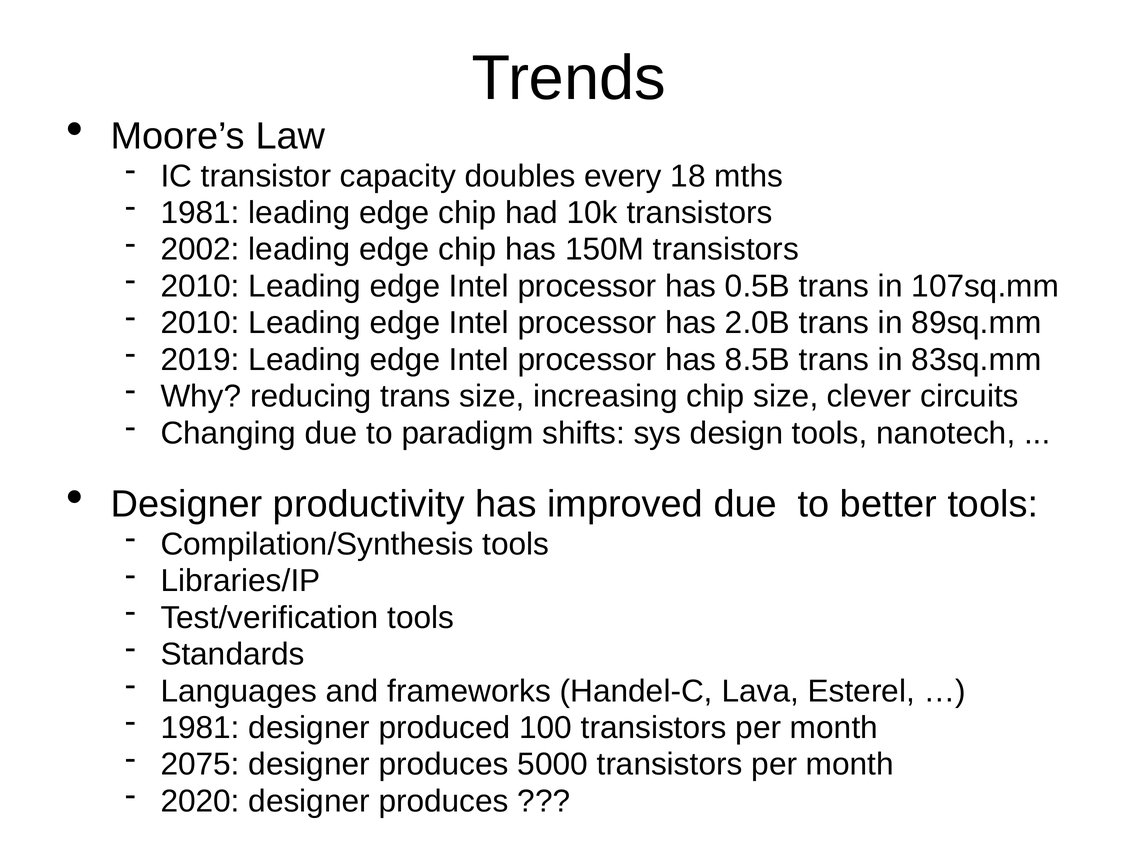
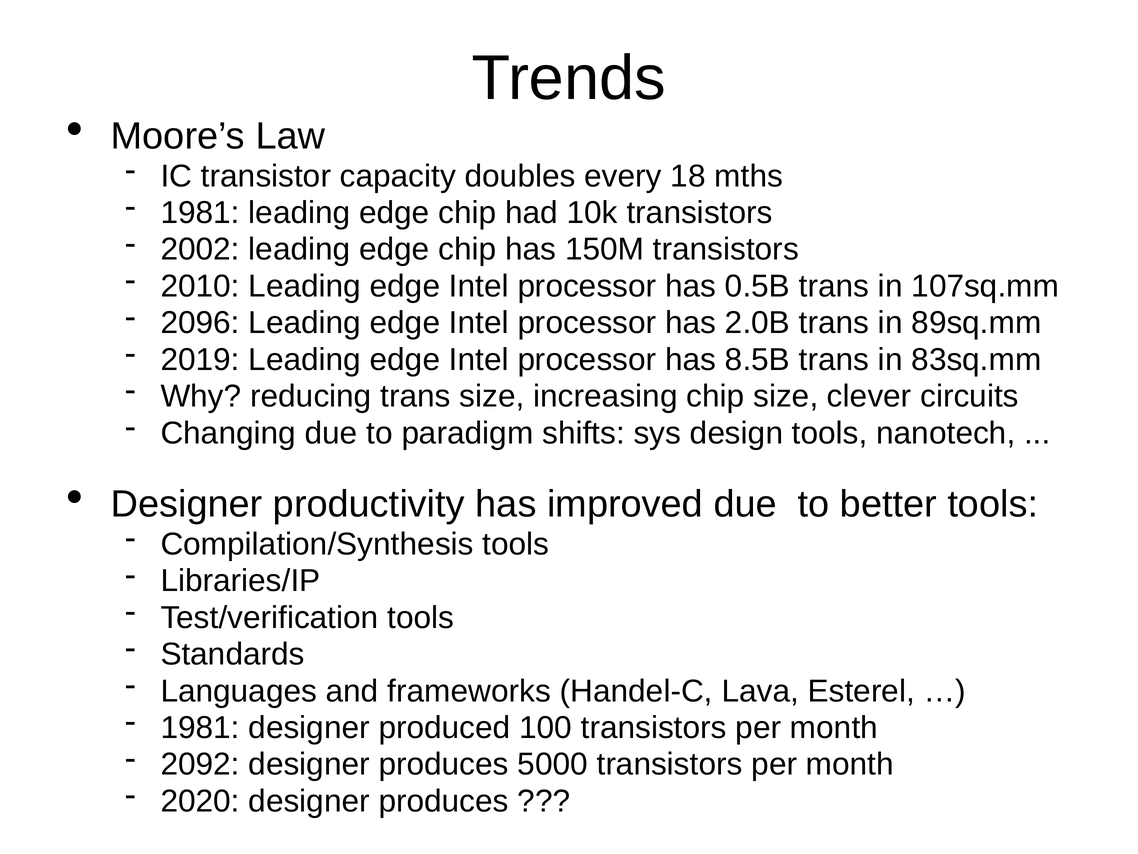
2010 at (200, 323): 2010 -> 2096
2075: 2075 -> 2092
